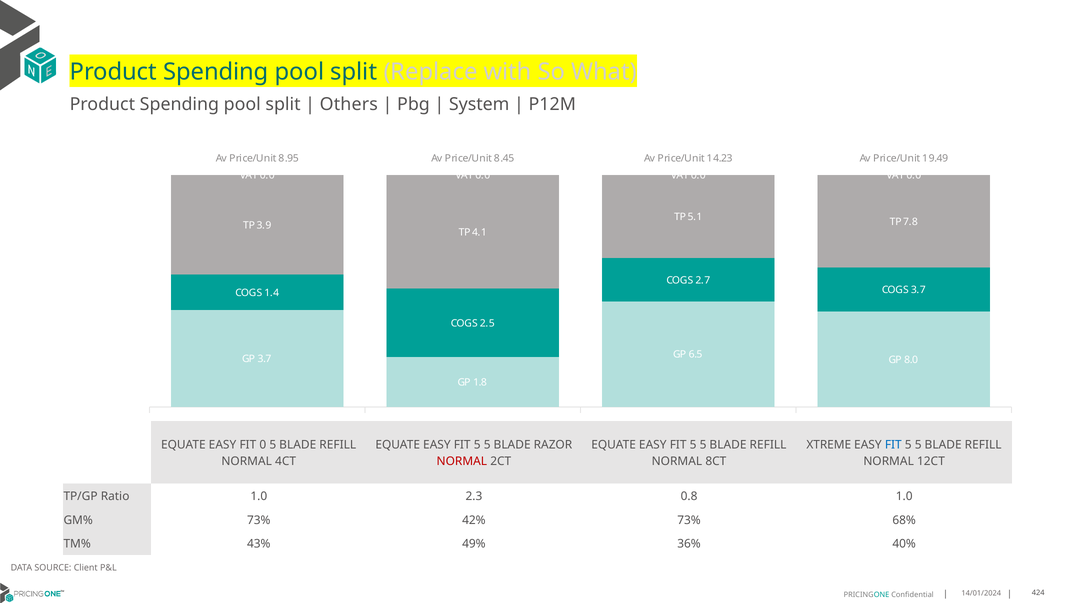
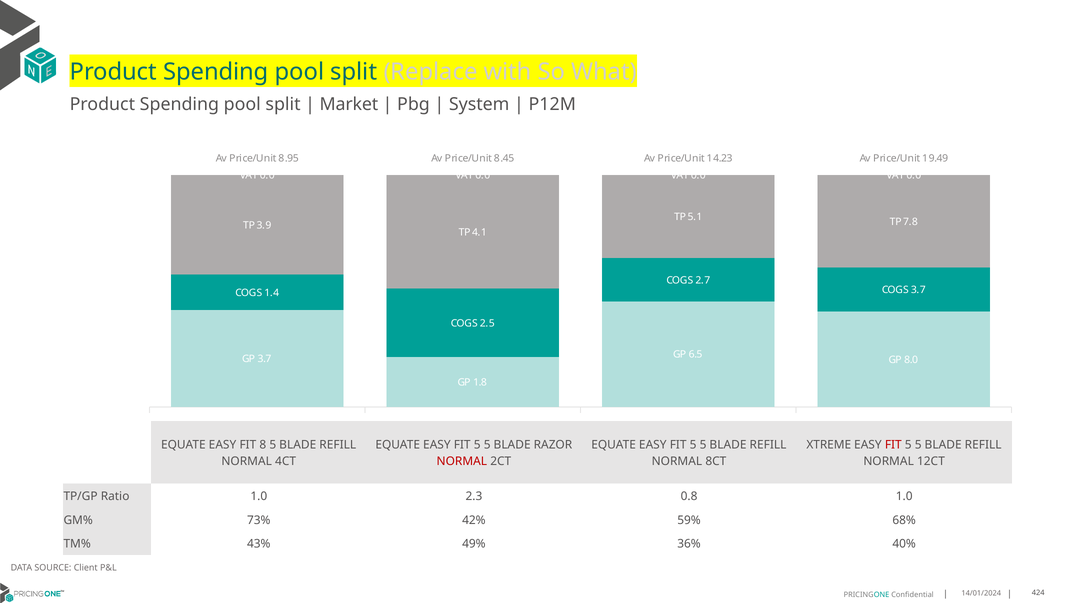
Others: Others -> Market
0: 0 -> 8
FIT at (893, 445) colour: blue -> red
42% 73%: 73% -> 59%
